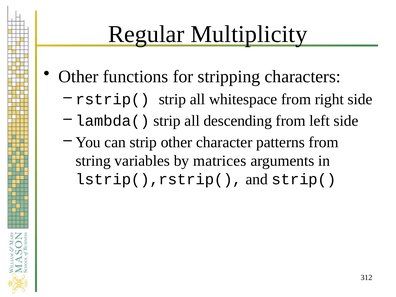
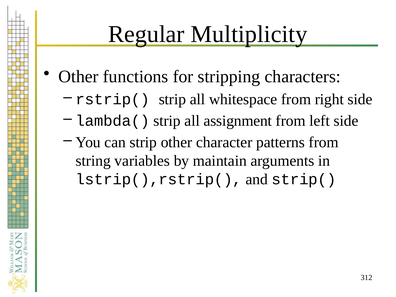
descending: descending -> assignment
matrices: matrices -> maintain
